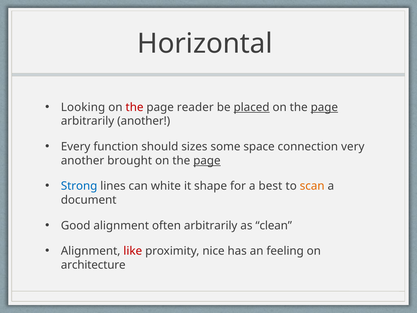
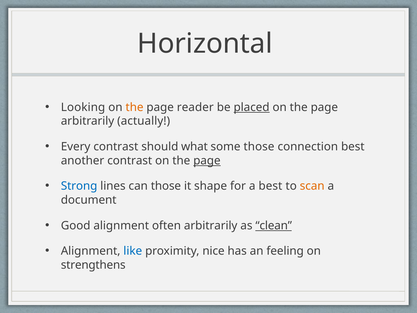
the at (135, 107) colour: red -> orange
page at (324, 107) underline: present -> none
arbitrarily another: another -> actually
Every function: function -> contrast
sizes: sizes -> what
some space: space -> those
connection very: very -> best
another brought: brought -> contrast
can white: white -> those
clean underline: none -> present
like colour: red -> blue
architecture: architecture -> strengthens
